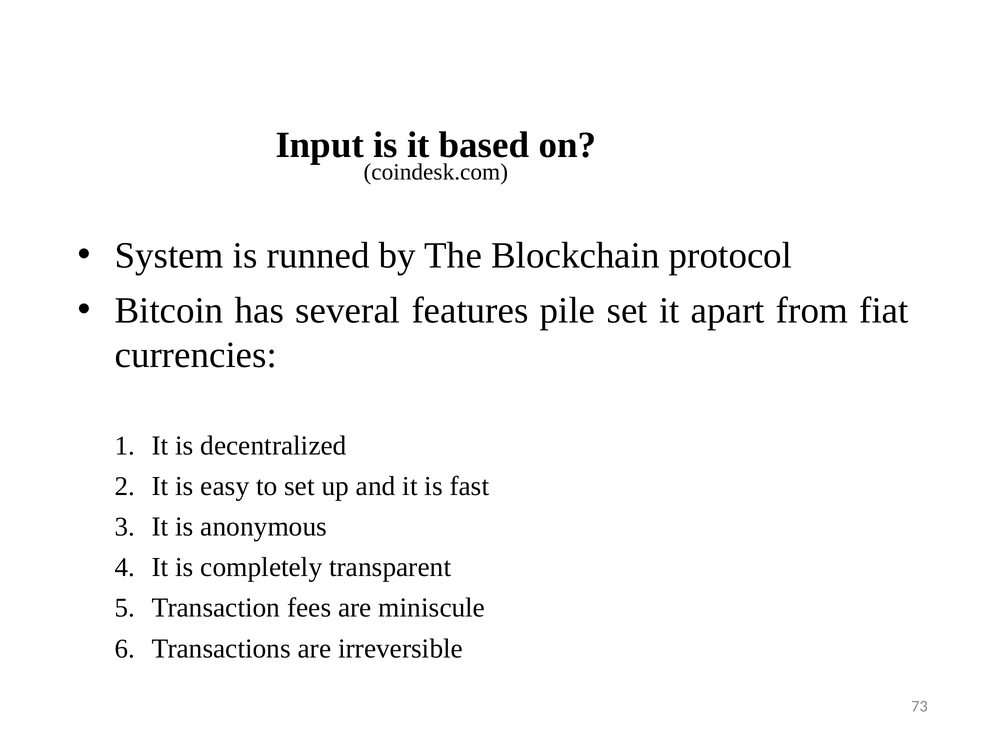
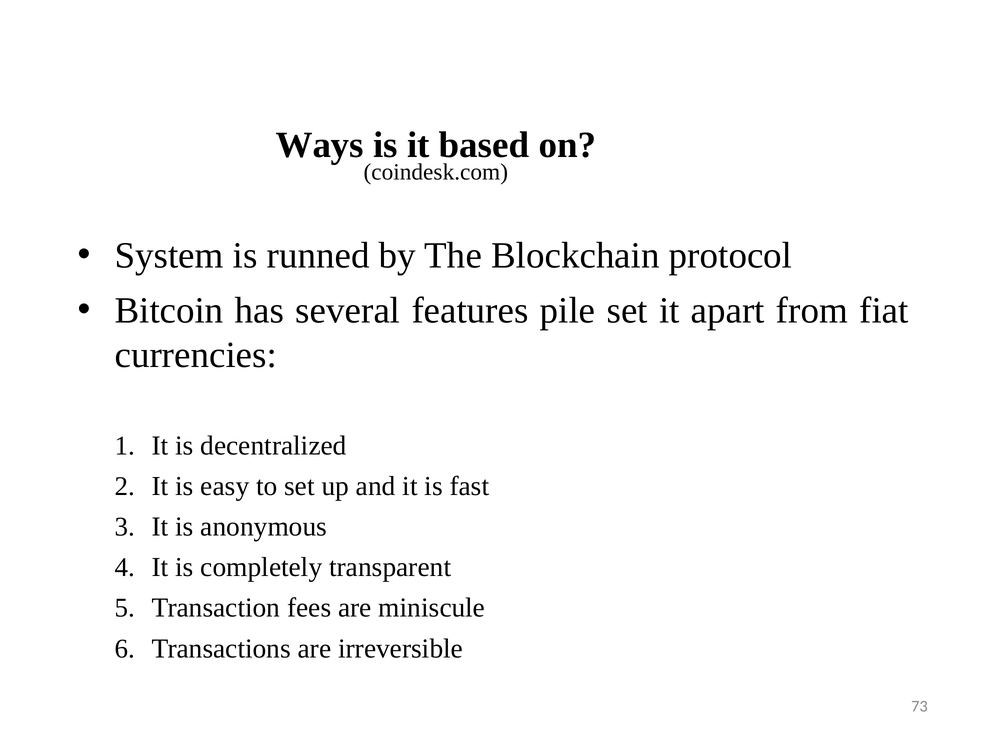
Input: Input -> Ways
